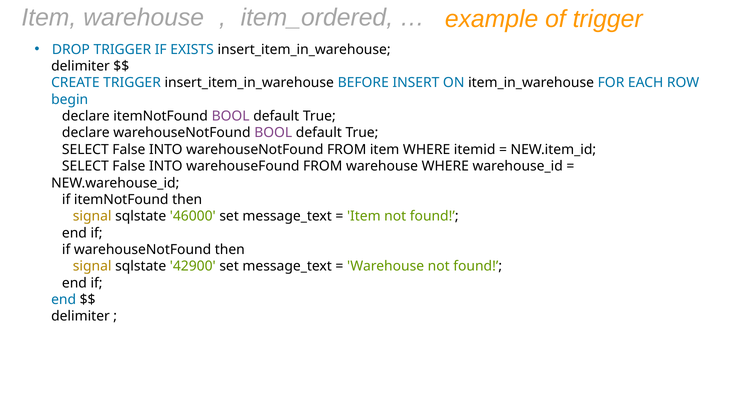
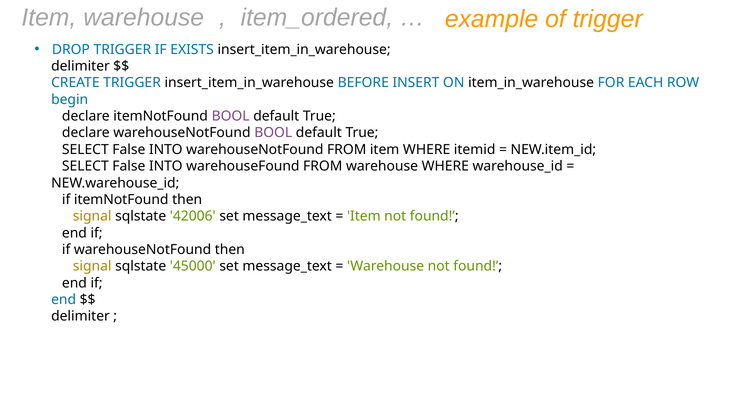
46000: 46000 -> 42006
42900: 42900 -> 45000
